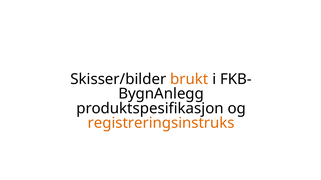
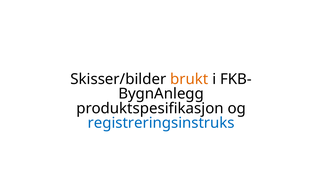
registreringsinstruks colour: orange -> blue
